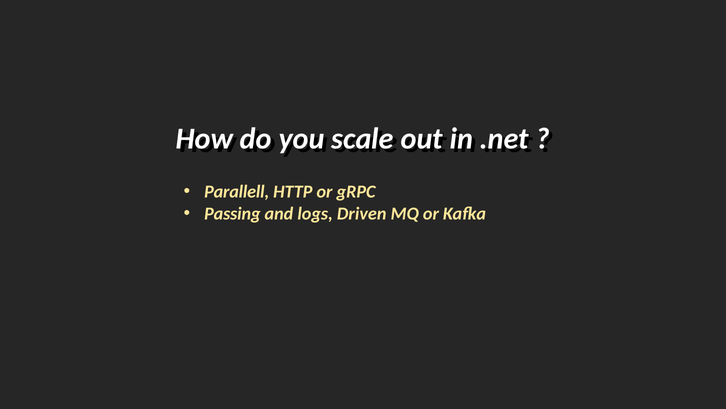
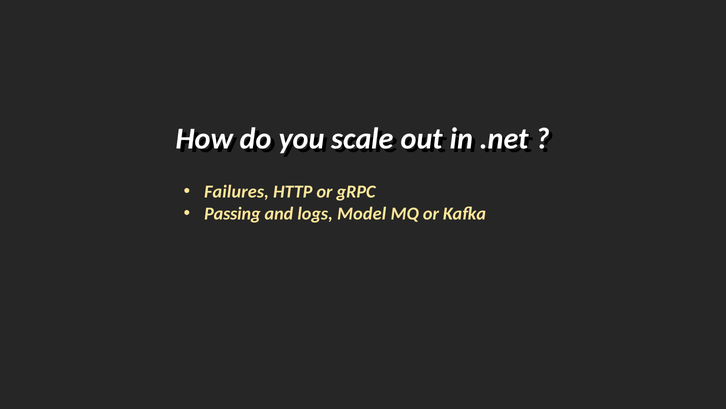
Parallell: Parallell -> Failures
Driven: Driven -> Model
